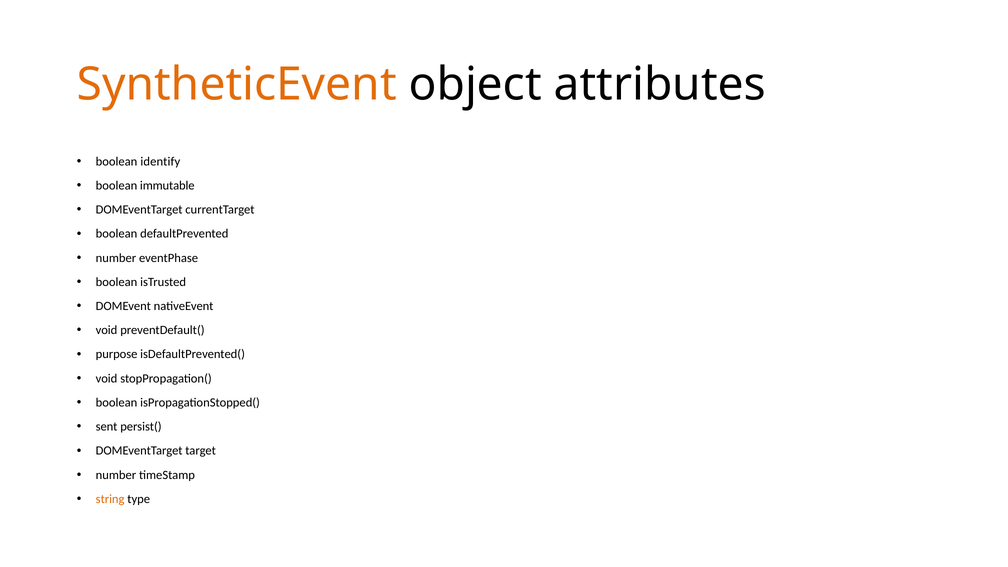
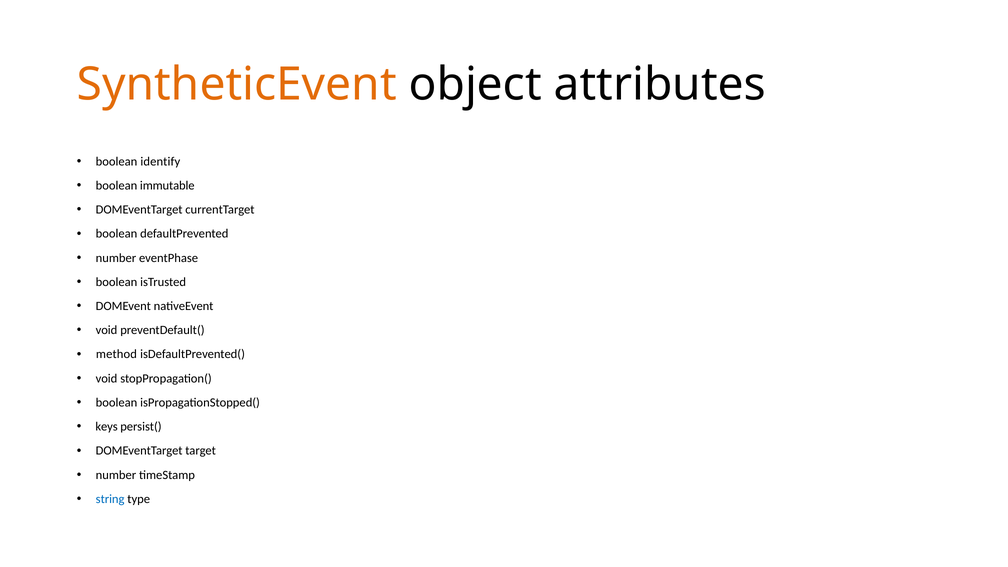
purpose: purpose -> method
sent: sent -> keys
string colour: orange -> blue
